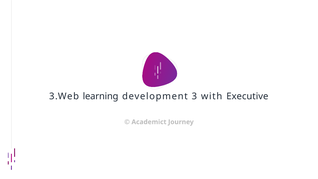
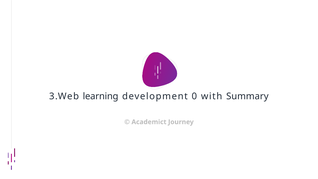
3: 3 -> 0
Executive: Executive -> Summary
